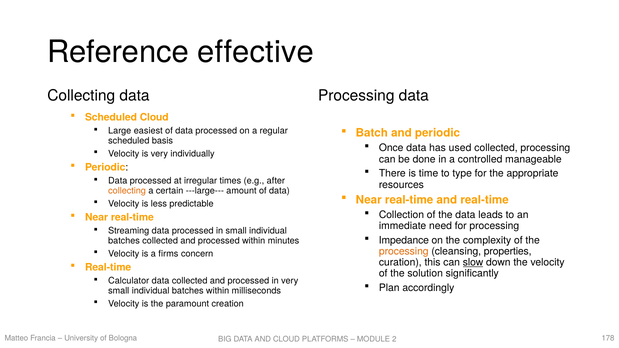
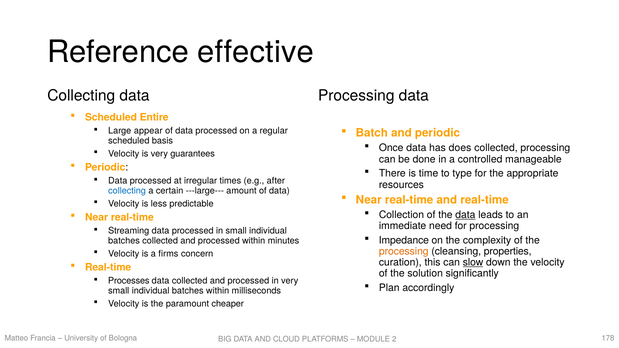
Scheduled Cloud: Cloud -> Entire
easiest: easiest -> appear
used: used -> does
individually: individually -> guarantees
collecting at (127, 191) colour: orange -> blue
data at (465, 215) underline: none -> present
Calculator: Calculator -> Processes
creation: creation -> cheaper
